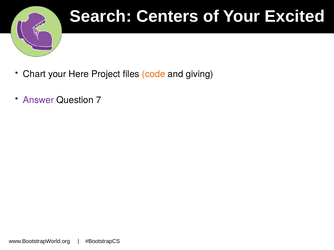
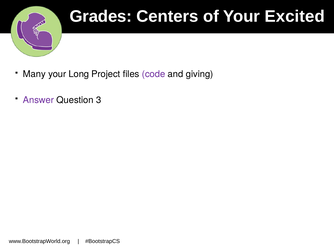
Search: Search -> Grades
Chart: Chart -> Many
Here: Here -> Long
code colour: orange -> purple
7: 7 -> 3
